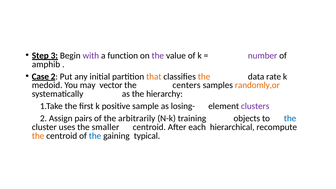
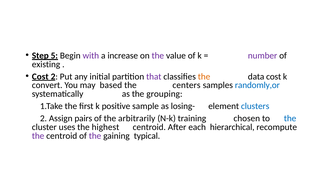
3: 3 -> 5
function: function -> increase
amphib: amphib -> existing
Case at (40, 77): Case -> Cost
that colour: orange -> purple
data rate: rate -> cost
medoid: medoid -> convert
vector: vector -> based
randomly,or colour: orange -> blue
hierarchy: hierarchy -> grouping
clusters colour: purple -> blue
objects: objects -> chosen
smaller: smaller -> highest
the at (38, 136) colour: orange -> purple
the at (95, 136) colour: blue -> purple
